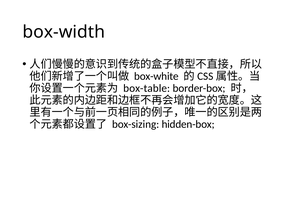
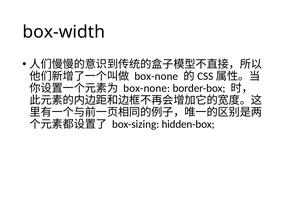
box-white at (156, 76): box-white -> box-none
box-table at (147, 88): box-table -> box-none
